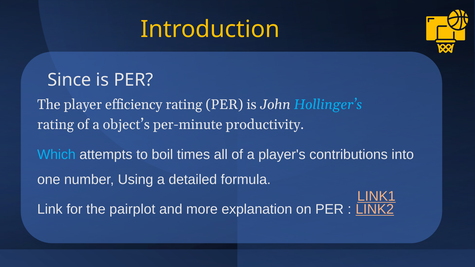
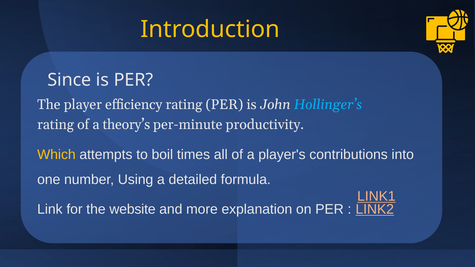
object’s: object’s -> theory’s
Which colour: light blue -> yellow
pairplot: pairplot -> website
